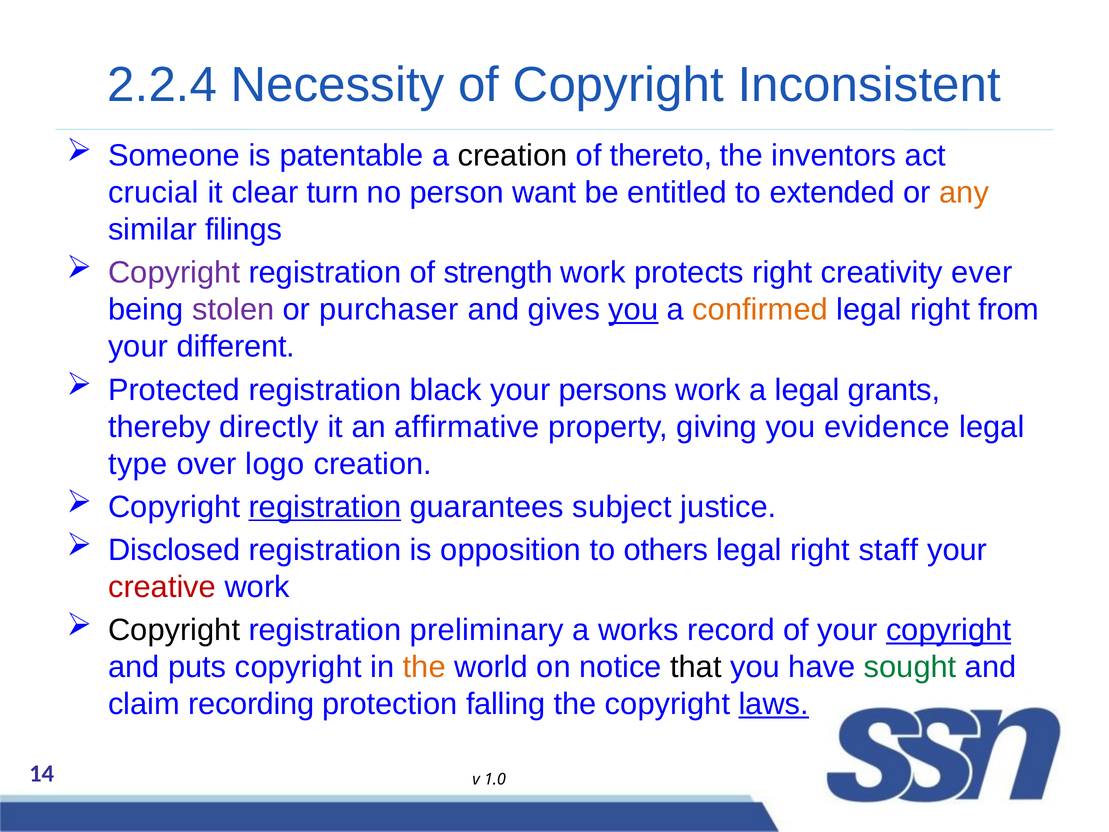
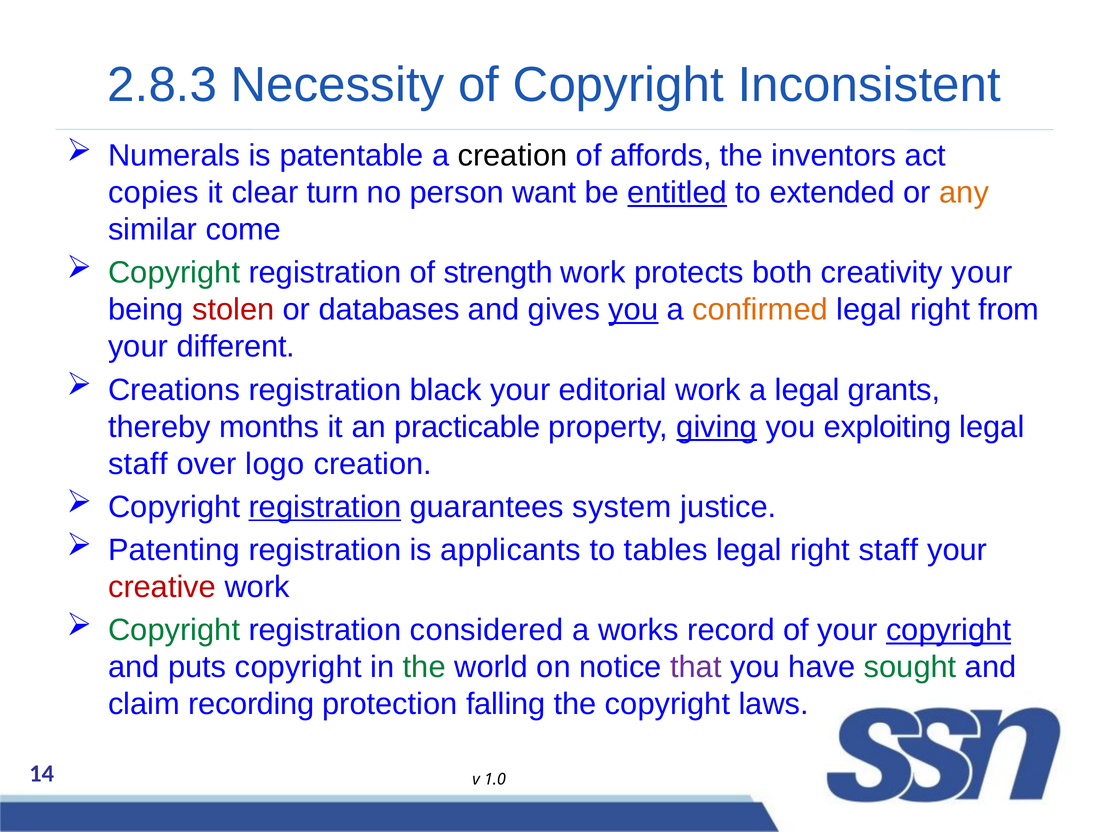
2.2.4: 2.2.4 -> 2.8.3
Someone: Someone -> Numerals
thereto: thereto -> affords
crucial: crucial -> copies
entitled underline: none -> present
filings: filings -> come
Copyright at (174, 273) colour: purple -> green
protects right: right -> both
creativity ever: ever -> your
stolen colour: purple -> red
purchaser: purchaser -> databases
Protected: Protected -> Creations
persons: persons -> editorial
directly: directly -> months
affirmative: affirmative -> practicable
giving underline: none -> present
evidence: evidence -> exploiting
type at (138, 464): type -> staff
subject: subject -> system
Disclosed: Disclosed -> Patenting
opposition: opposition -> applicants
others: others -> tables
Copyright at (174, 630) colour: black -> green
preliminary: preliminary -> considered
the at (424, 667) colour: orange -> green
that colour: black -> purple
laws underline: present -> none
